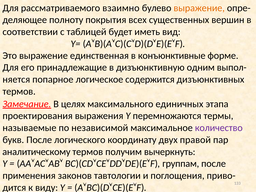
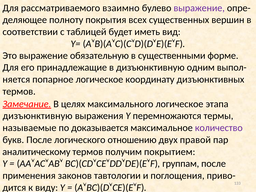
выражение at (199, 8) colour: orange -> purple
единственная: единственная -> обязательную
конъюнктивные: конъюнктивные -> существенными
содержится: содержится -> координату
максимального единичных: единичных -> логическое
проектирования at (38, 116): проектирования -> дизъюнктивную
независимой: независимой -> доказывается
координату: координату -> отношению
вычеркнуть: вычеркнуть -> покрытием
